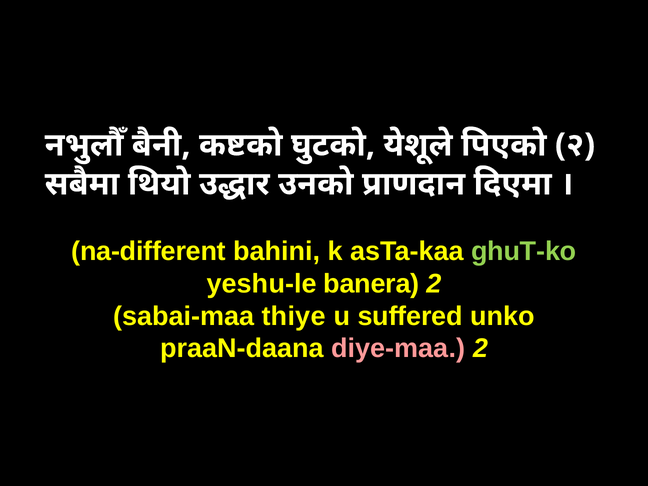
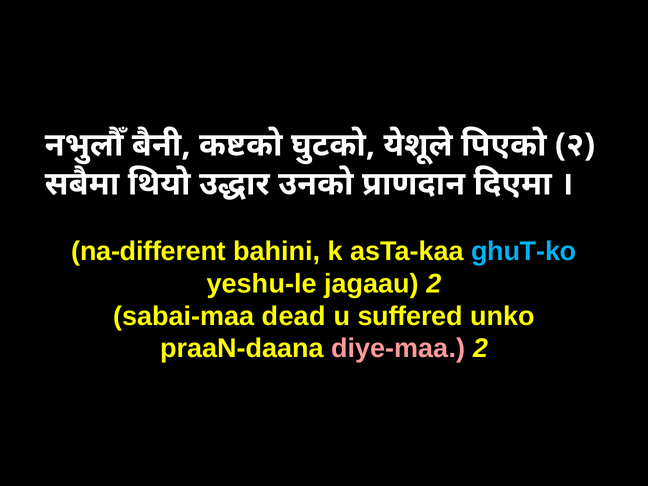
ghuT-ko colour: light green -> light blue
banera: banera -> jagaau
thiye: thiye -> dead
